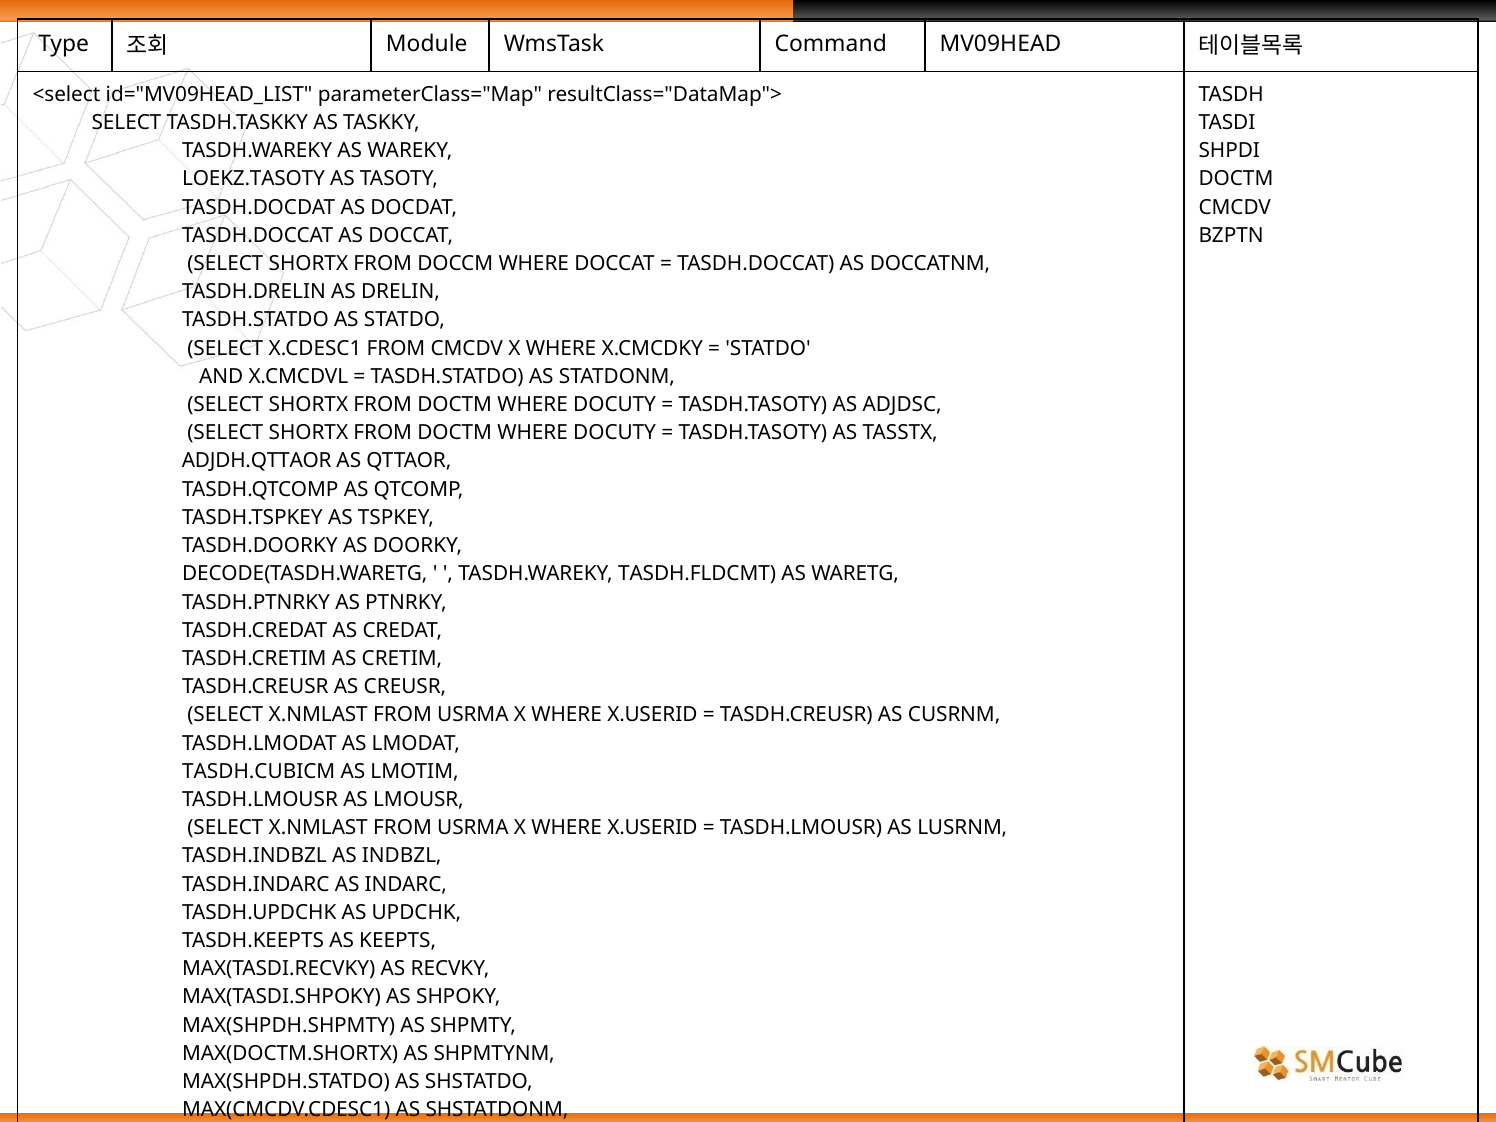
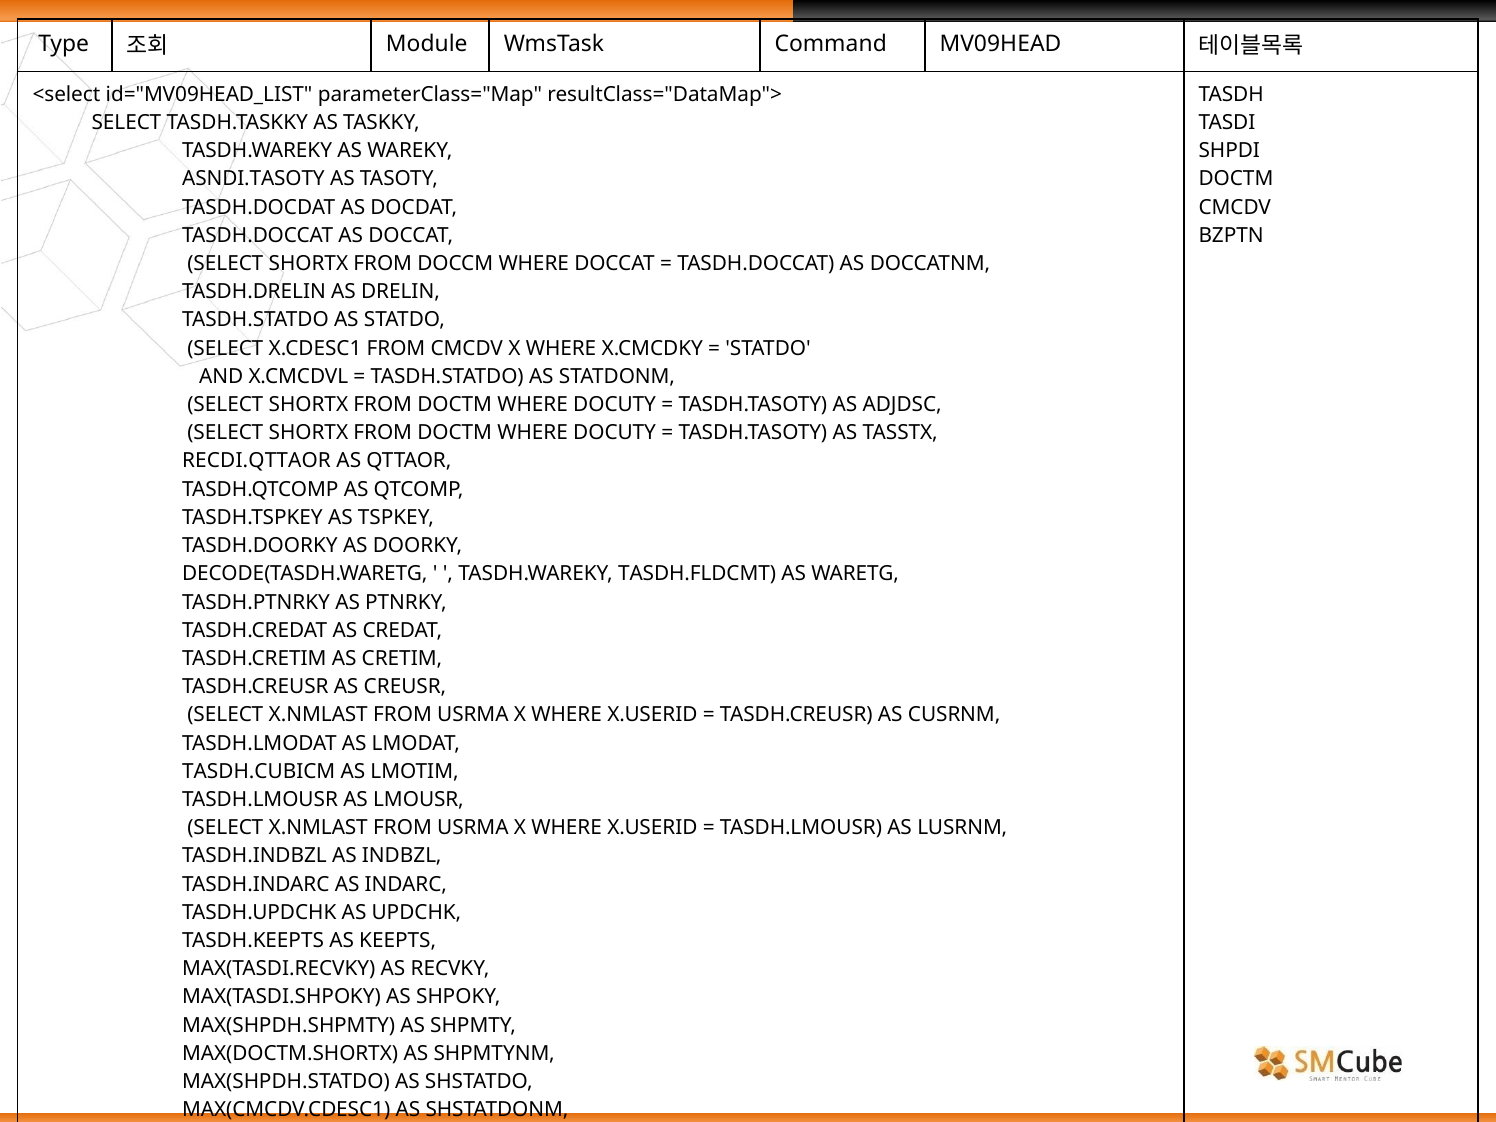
LOEKZ.TASOTY: LOEKZ.TASOTY -> ASNDI.TASOTY
ADJDH.QTTAOR: ADJDH.QTTAOR -> RECDI.QTTAOR
